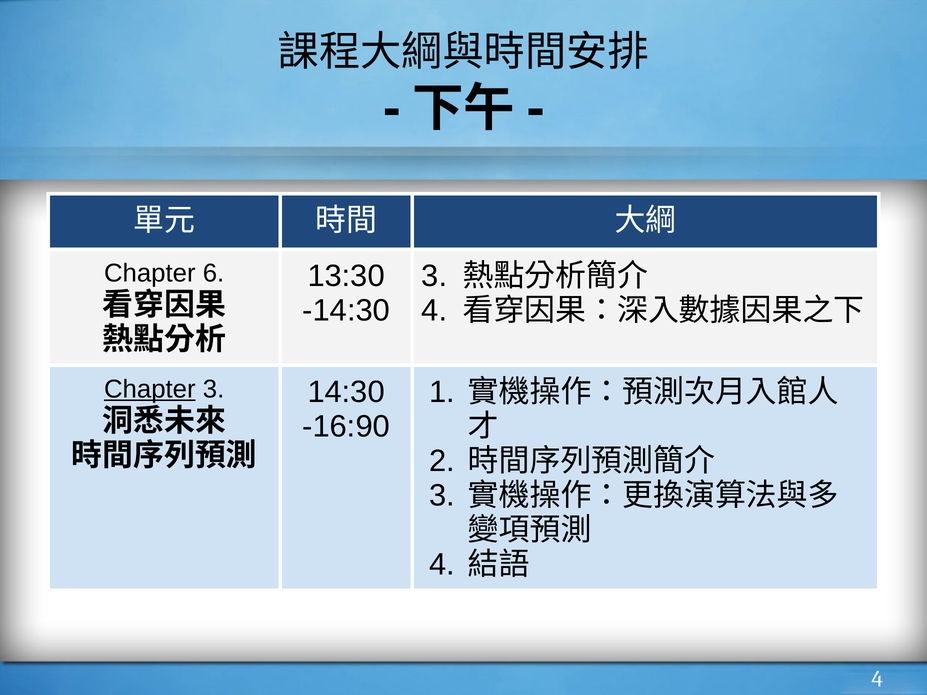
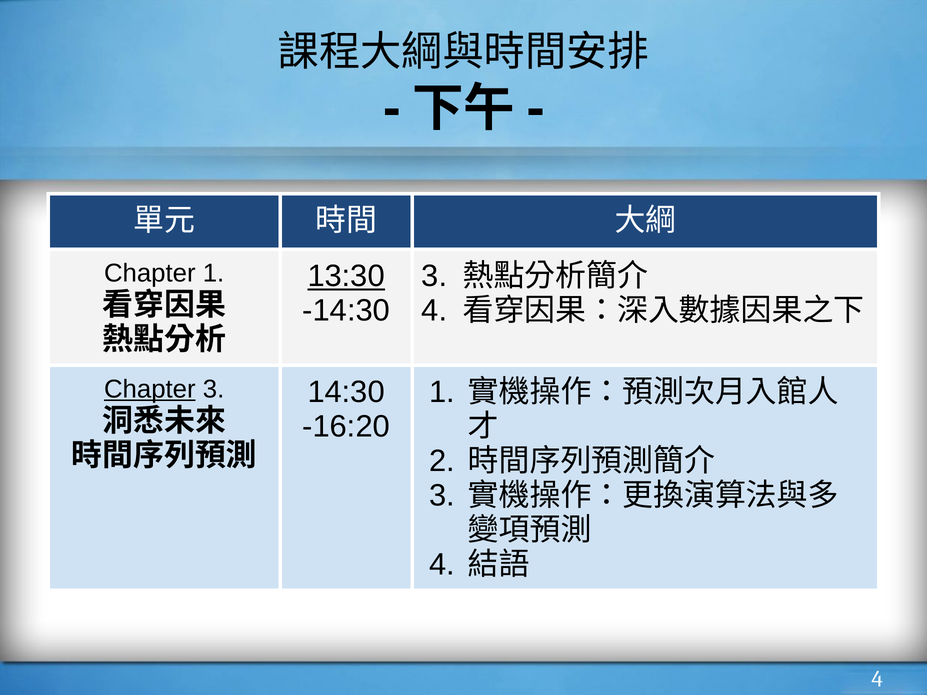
Chapter 6: 6 -> 1
13:30 underline: none -> present
-16:90: -16:90 -> -16:20
